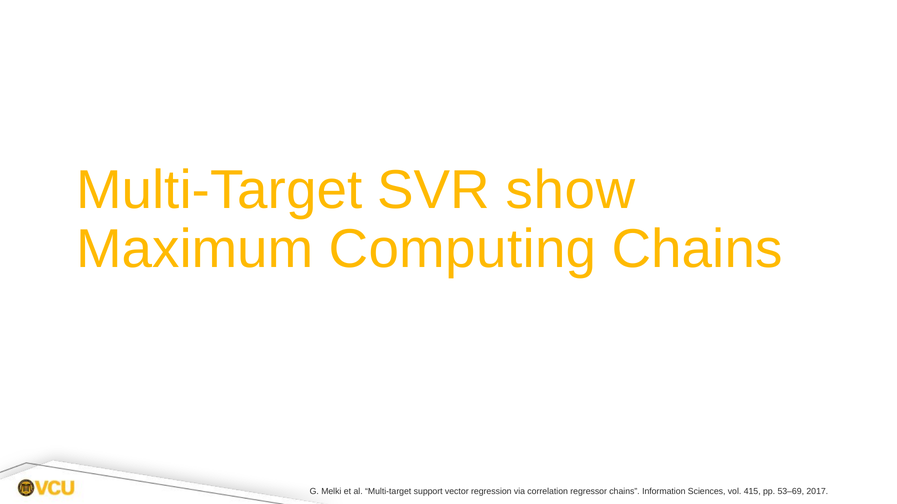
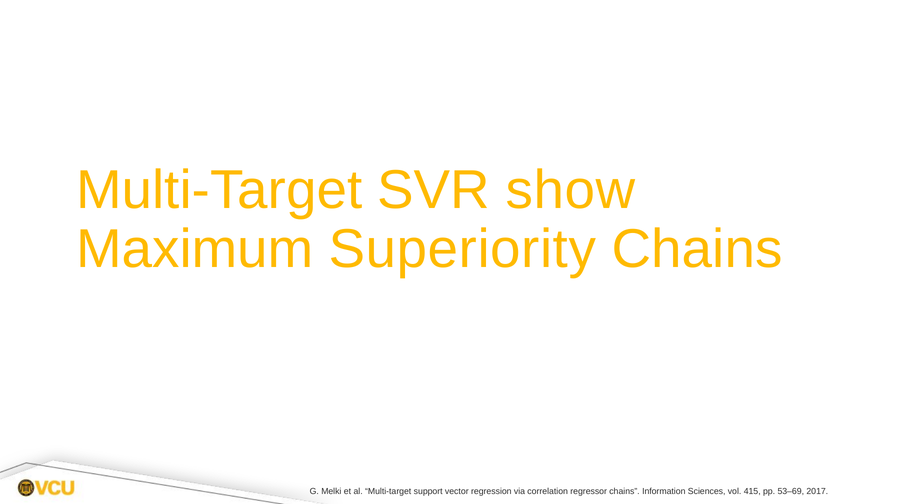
Computing: Computing -> Superiority
